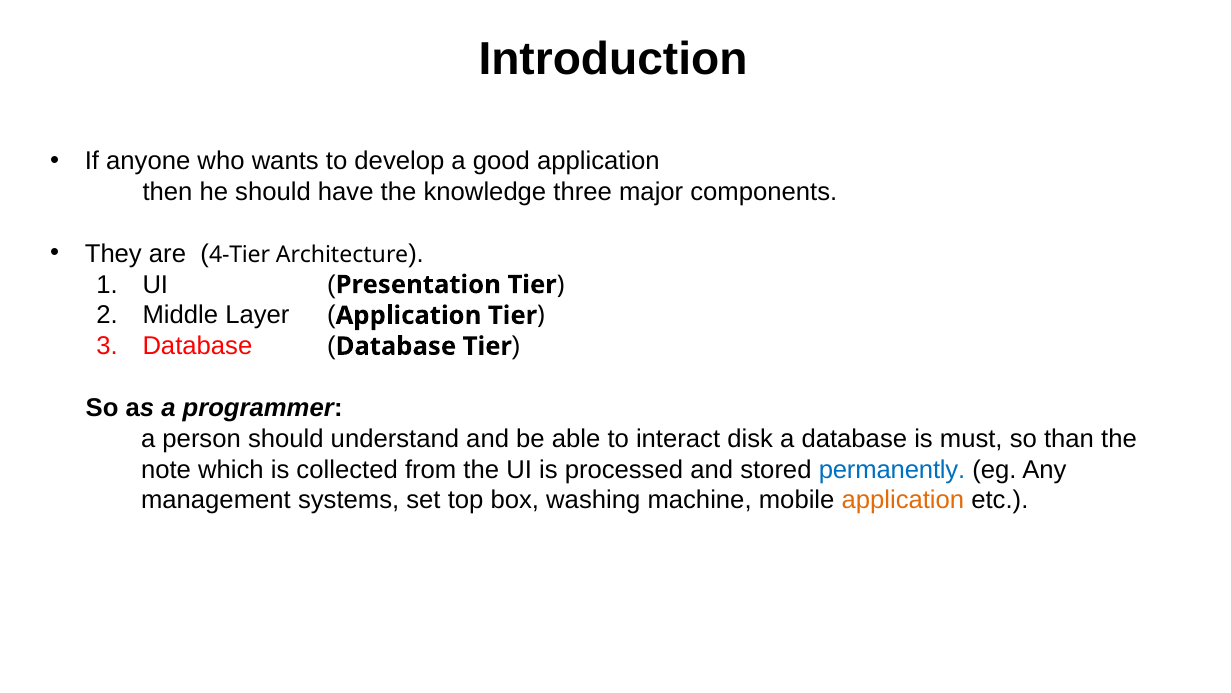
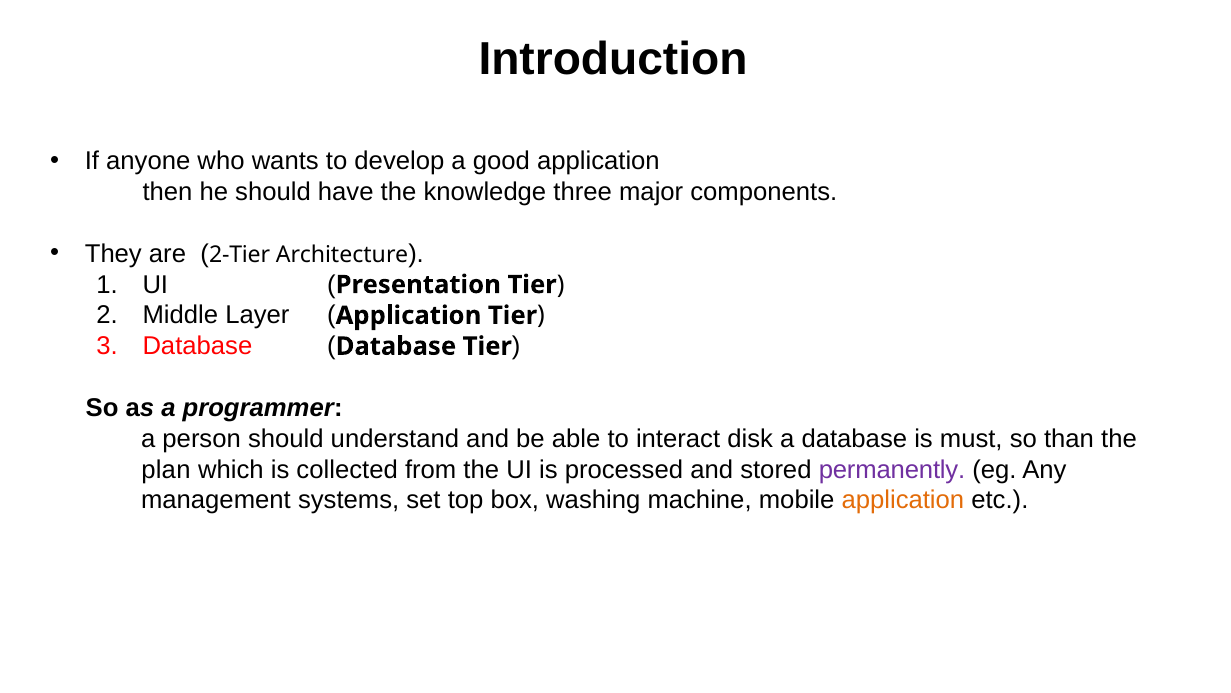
4-Tier: 4-Tier -> 2-Tier
note: note -> plan
permanently colour: blue -> purple
